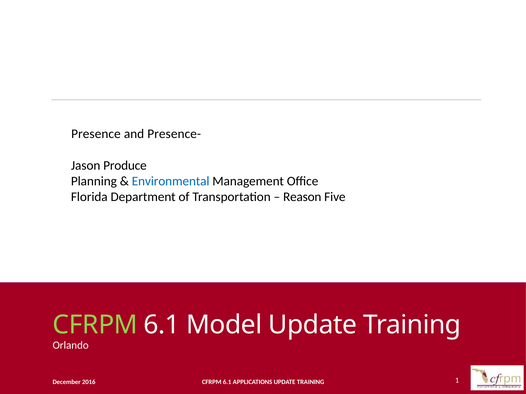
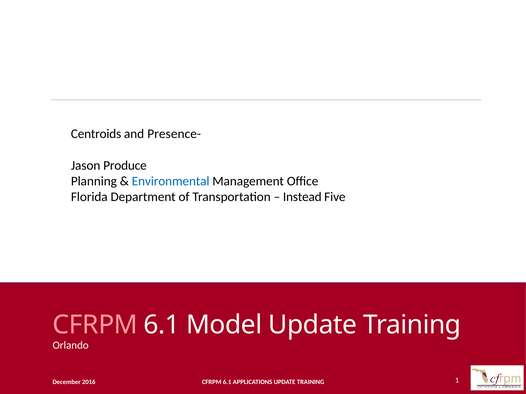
Presence: Presence -> Centroids
Reason: Reason -> Instead
CFRPM at (95, 325) colour: light green -> pink
